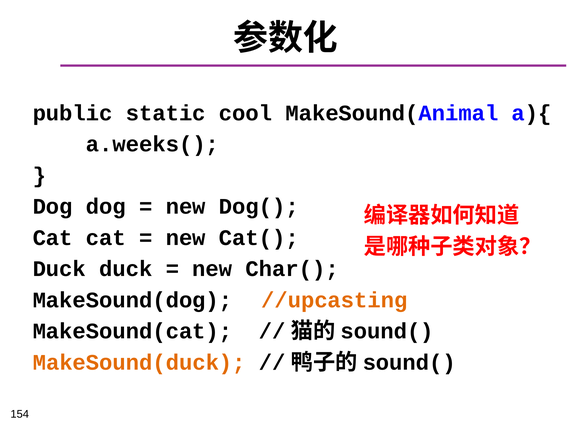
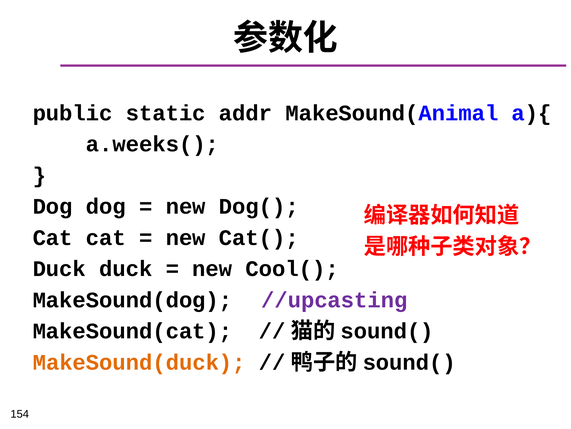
cool: cool -> addr
Char(: Char( -> Cool(
//upcasting colour: orange -> purple
